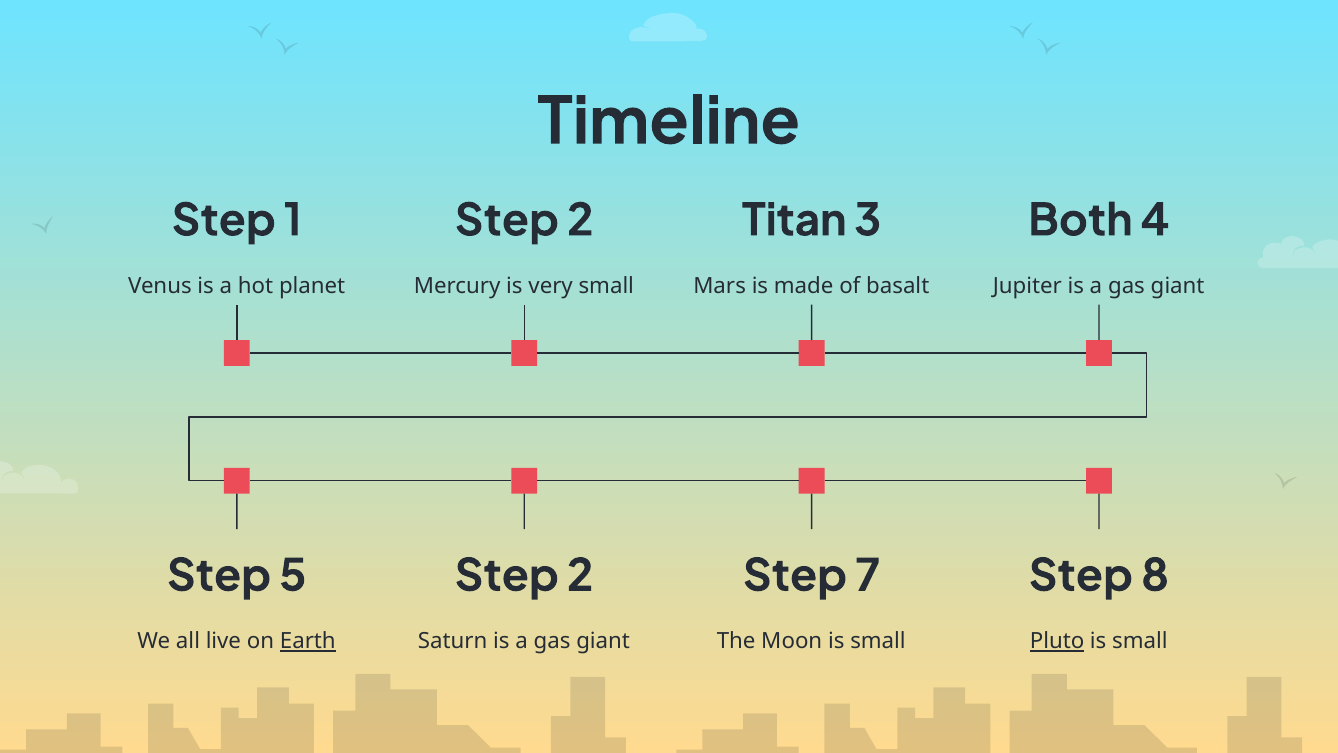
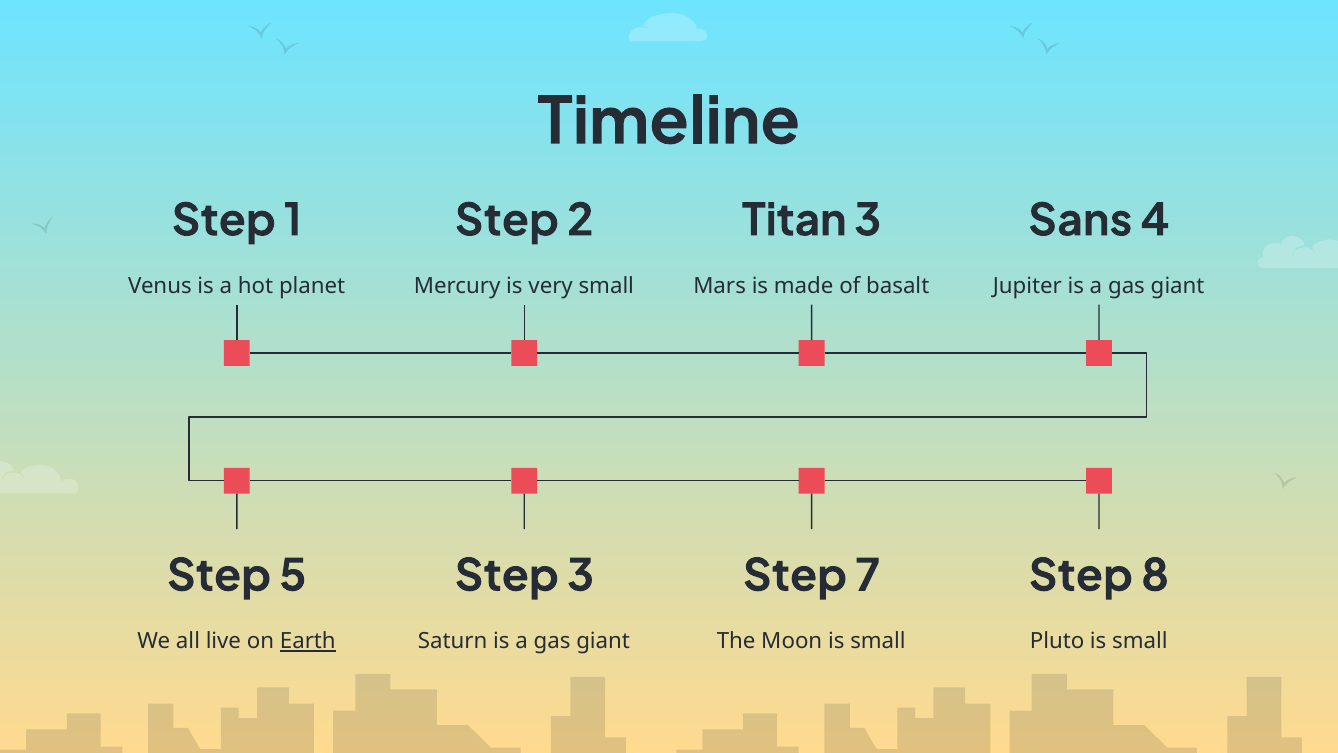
Both: Both -> Sans
2 at (580, 576): 2 -> 3
Pluto underline: present -> none
